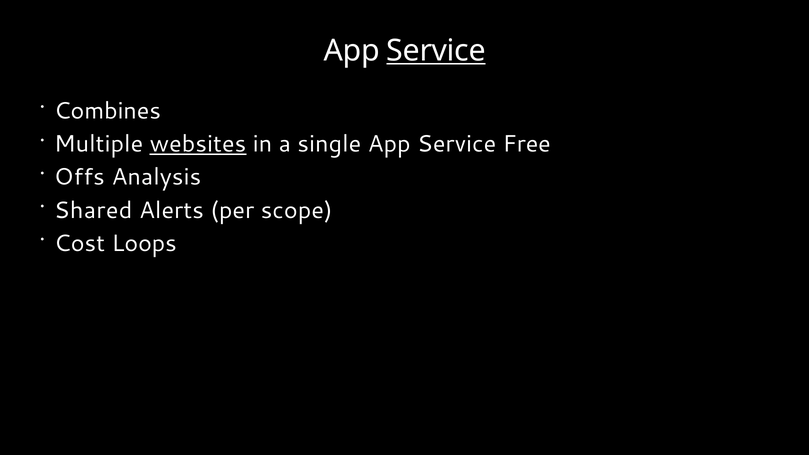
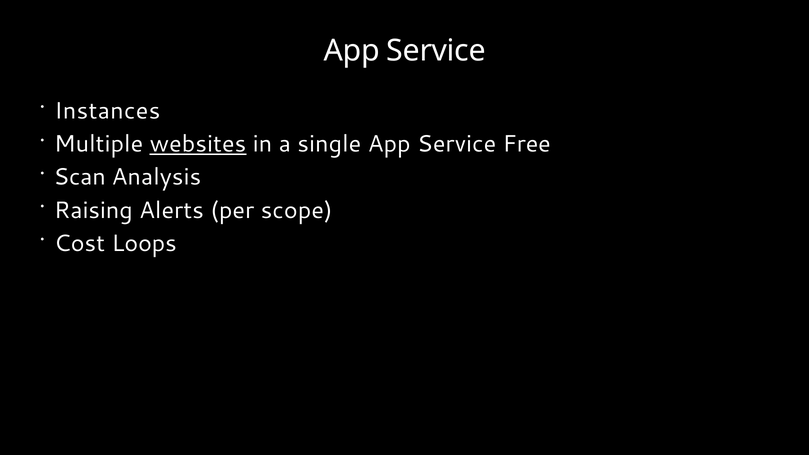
Service at (436, 51) underline: present -> none
Combines: Combines -> Instances
Offs: Offs -> Scan
Shared: Shared -> Raising
